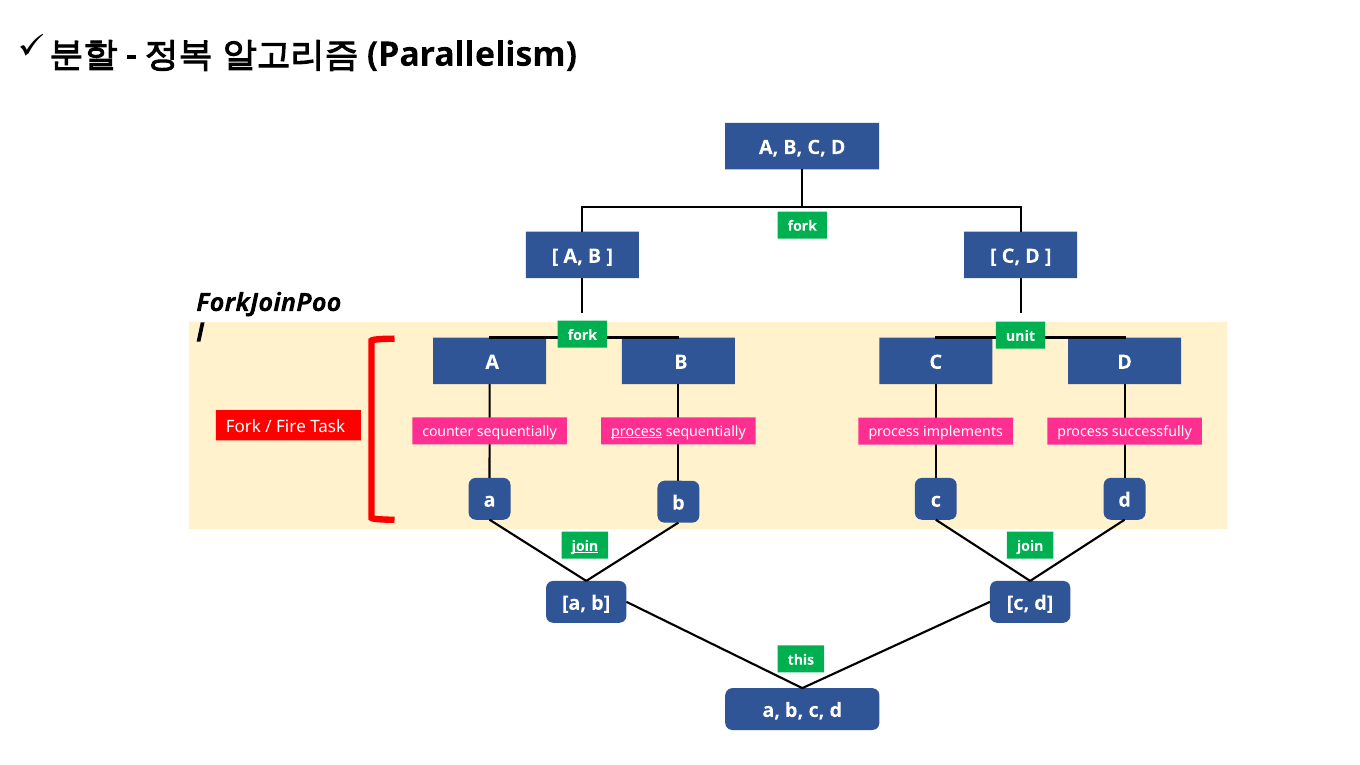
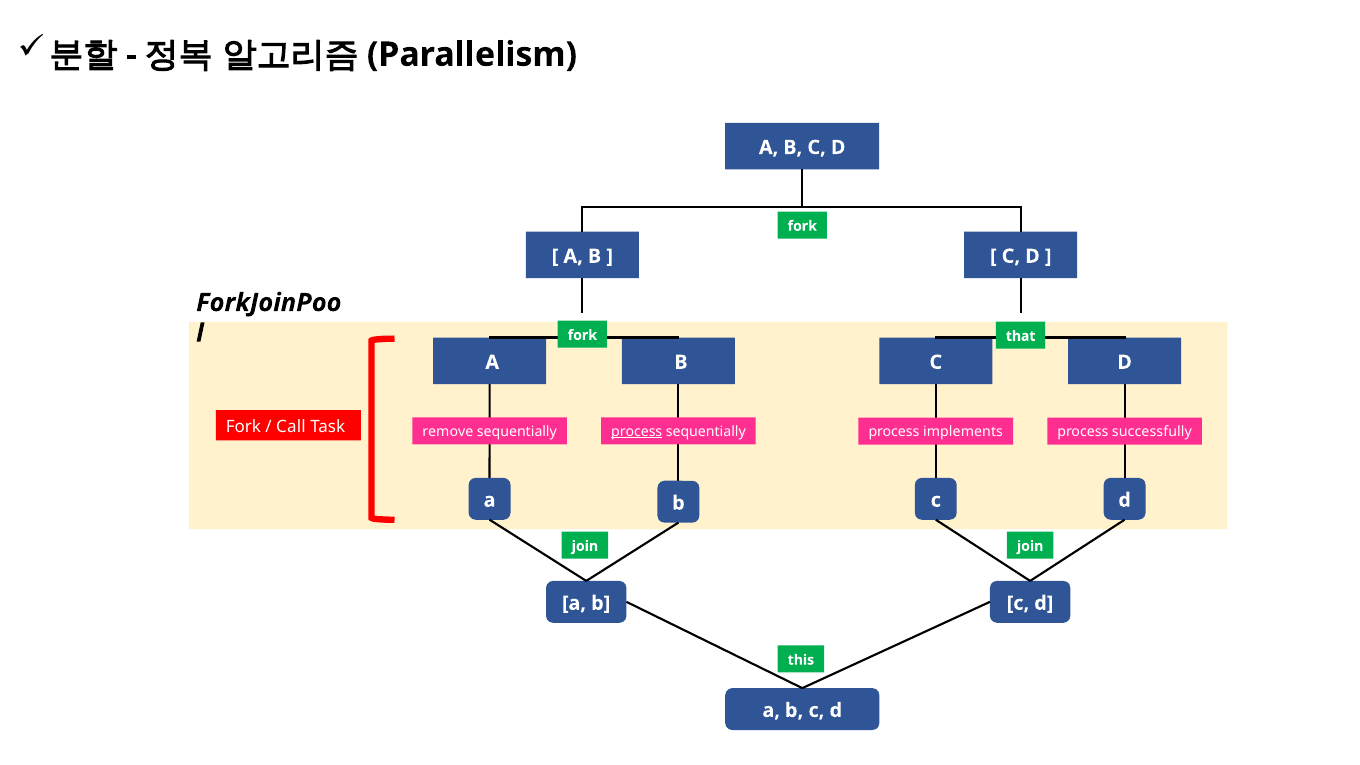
unit: unit -> that
Fire: Fire -> Call
counter: counter -> remove
join at (585, 546) underline: present -> none
